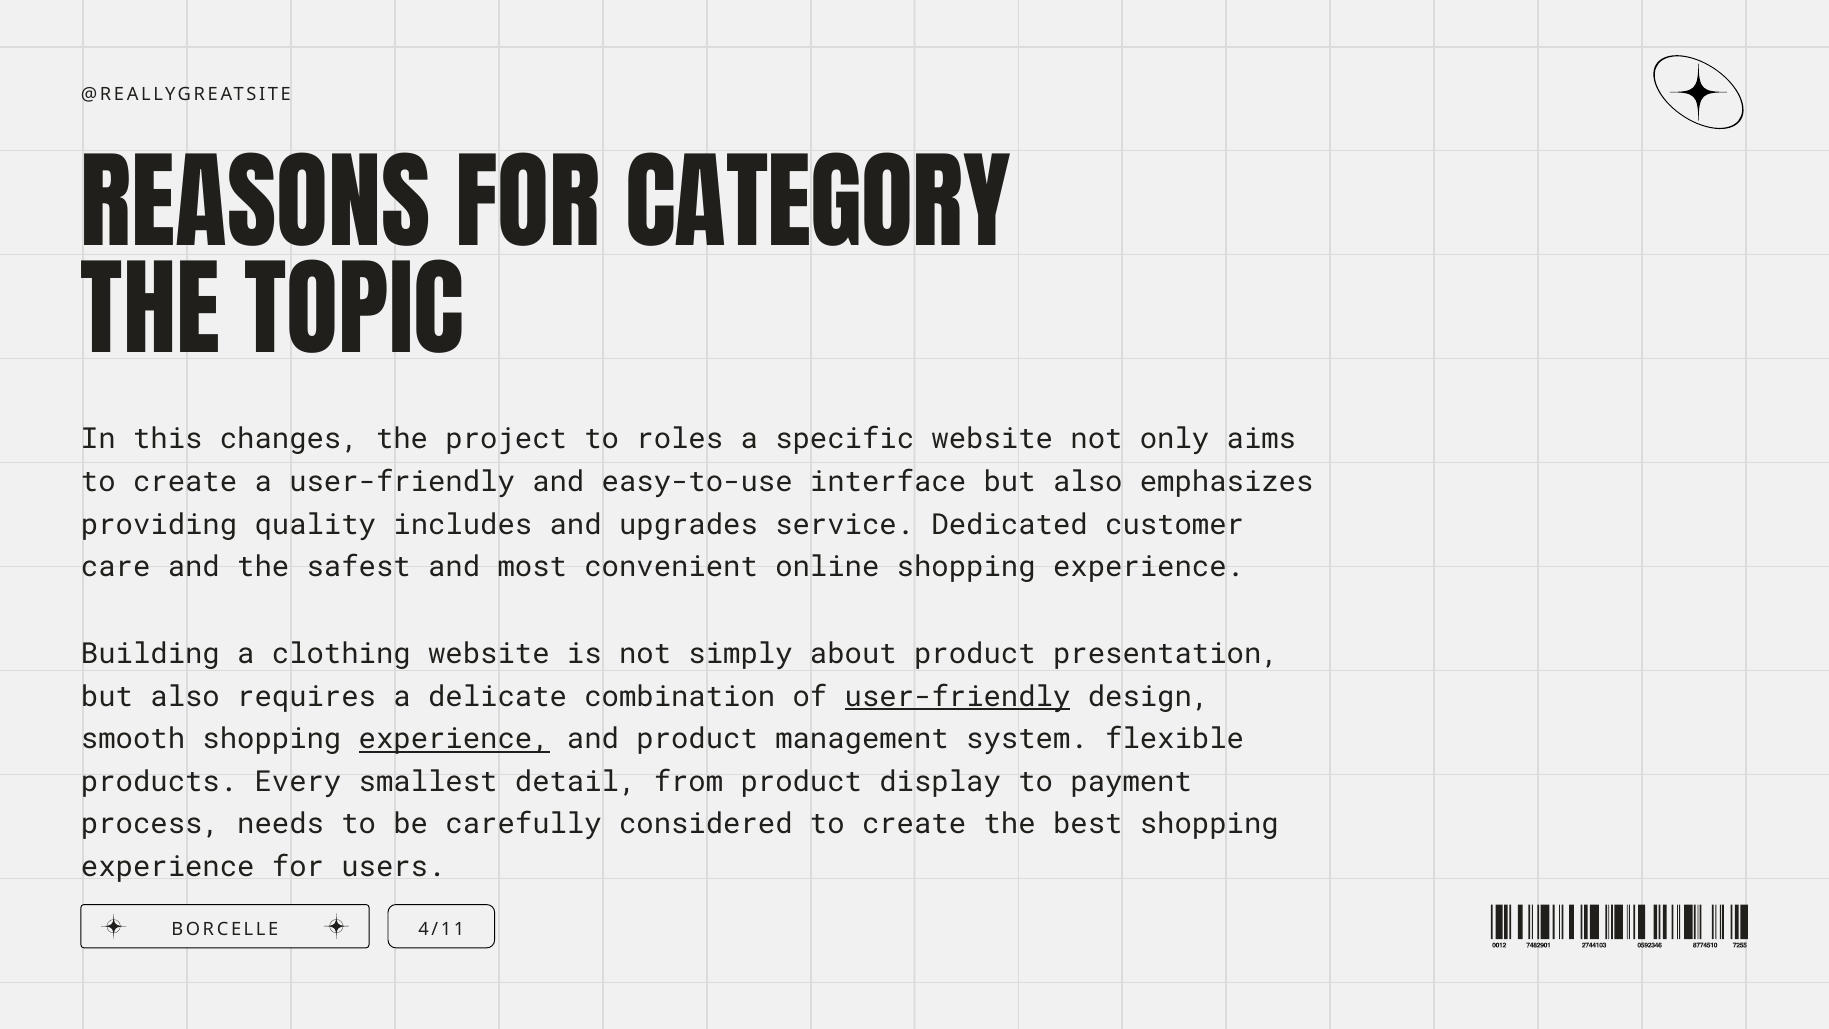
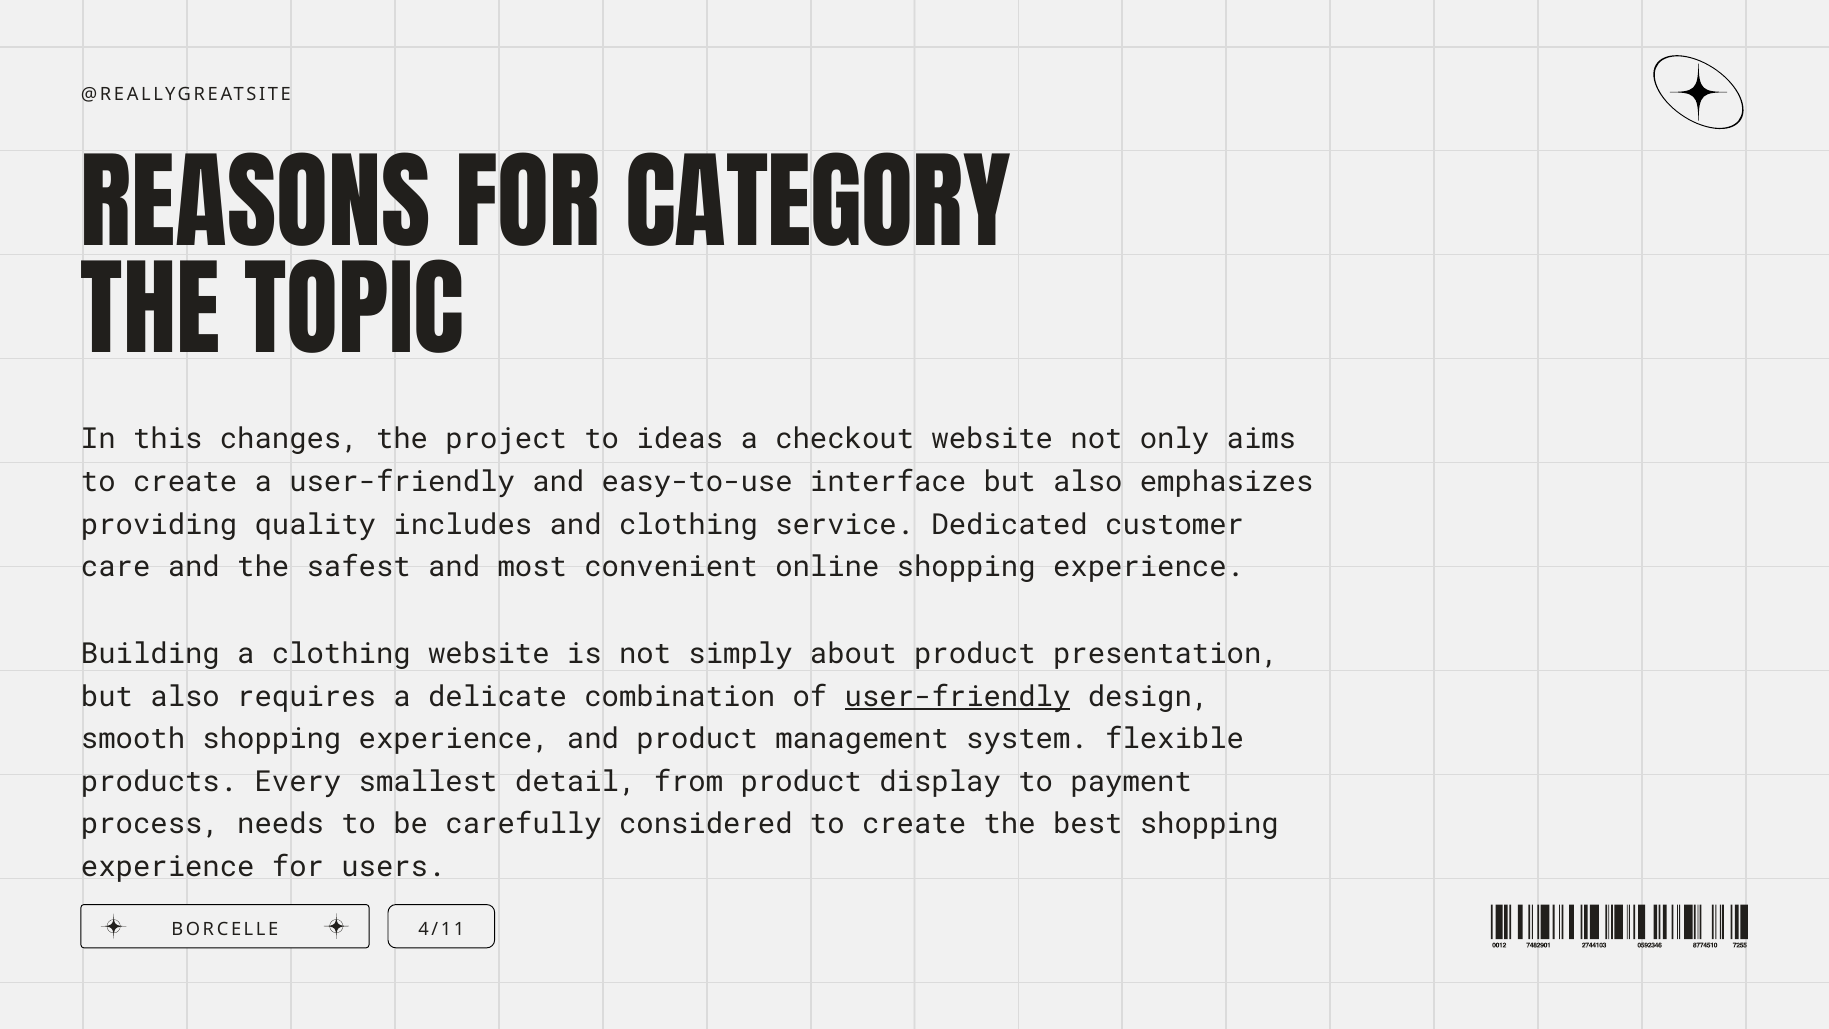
roles: roles -> ideas
specific: specific -> checkout
and upgrades: upgrades -> clothing
experience at (454, 739) underline: present -> none
